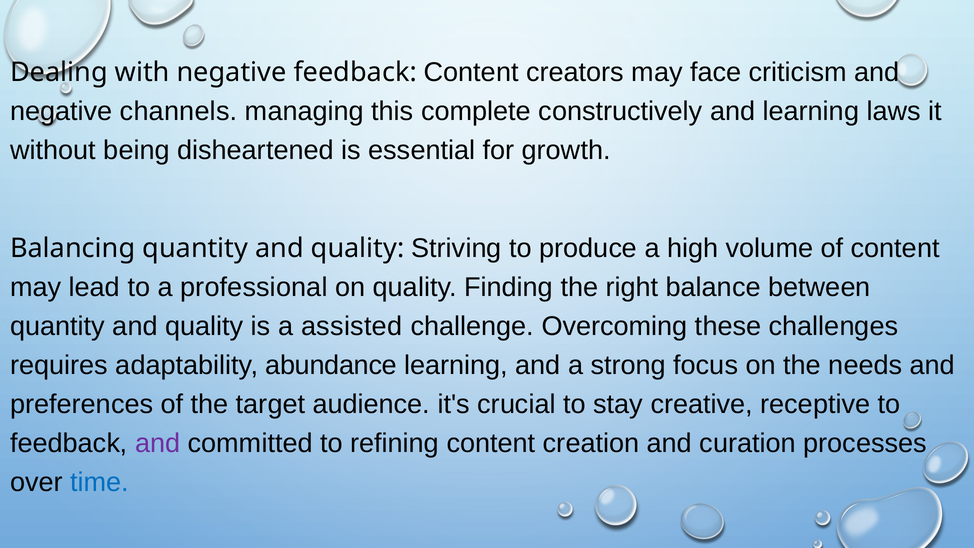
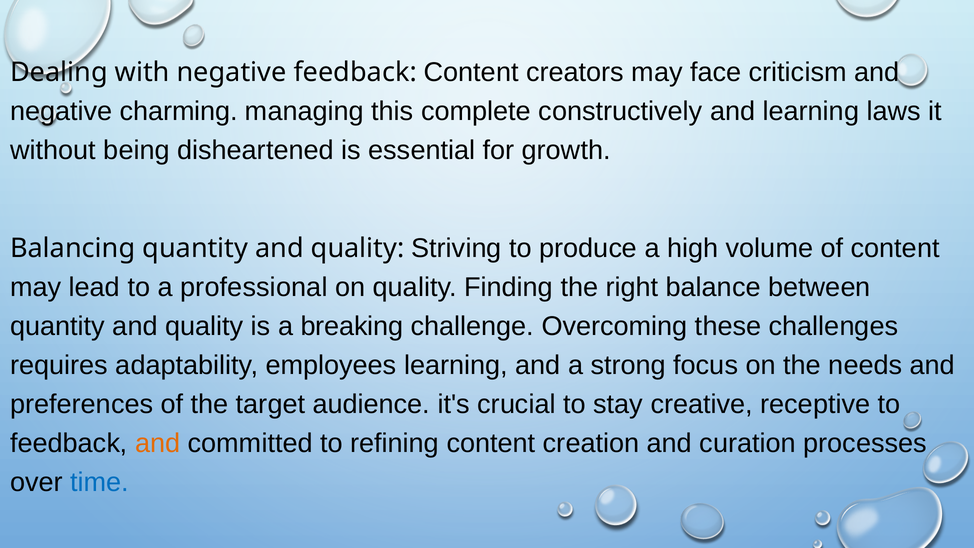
channels: channels -> charming
assisted: assisted -> breaking
abundance: abundance -> employees
and at (158, 443) colour: purple -> orange
